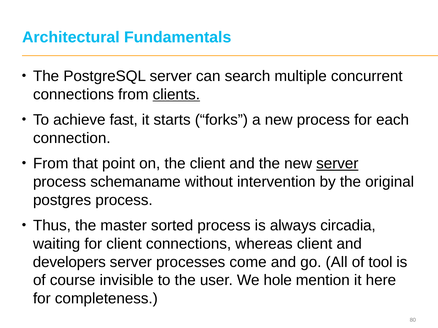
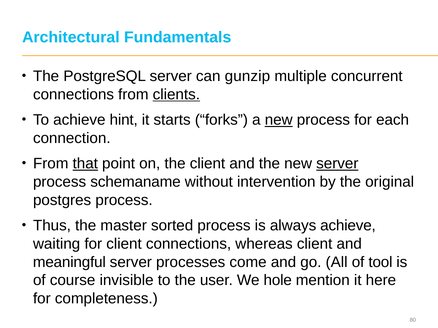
search: search -> gunzip
fast: fast -> hint
new at (279, 120) underline: none -> present
that underline: none -> present
always circadia: circadia -> achieve
developers: developers -> meaningful
